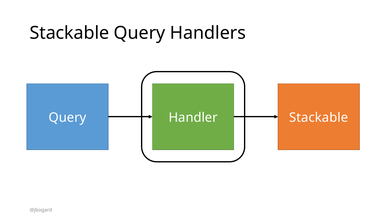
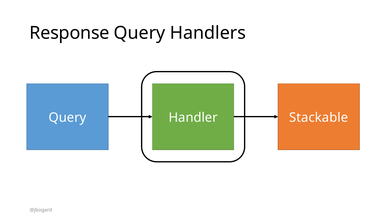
Stackable at (69, 33): Stackable -> Response
